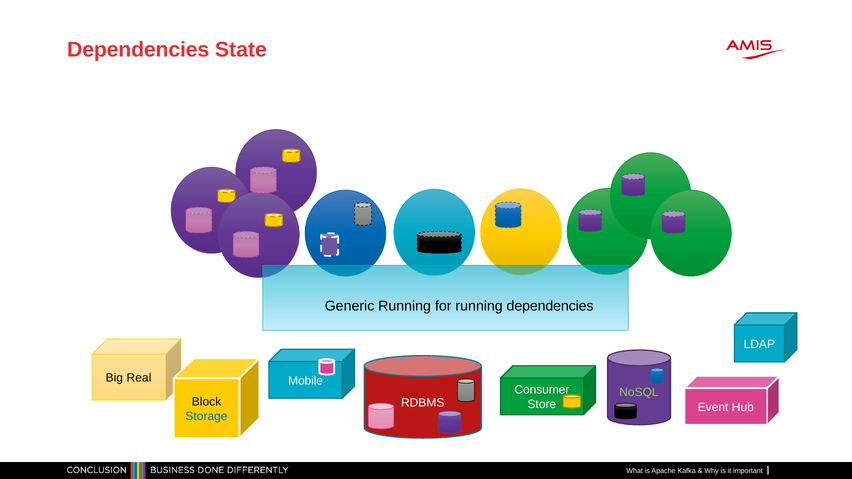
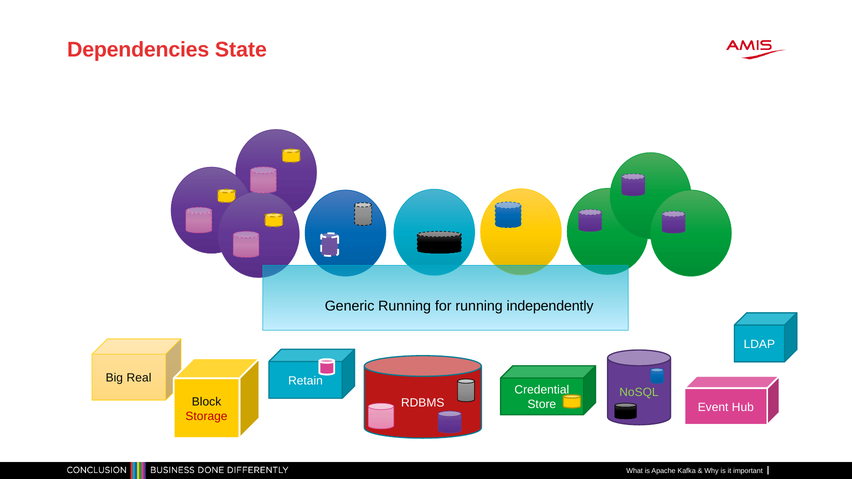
running dependencies: dependencies -> independently
Mobile: Mobile -> Retain
Consumer: Consumer -> Credential
Storage colour: blue -> red
